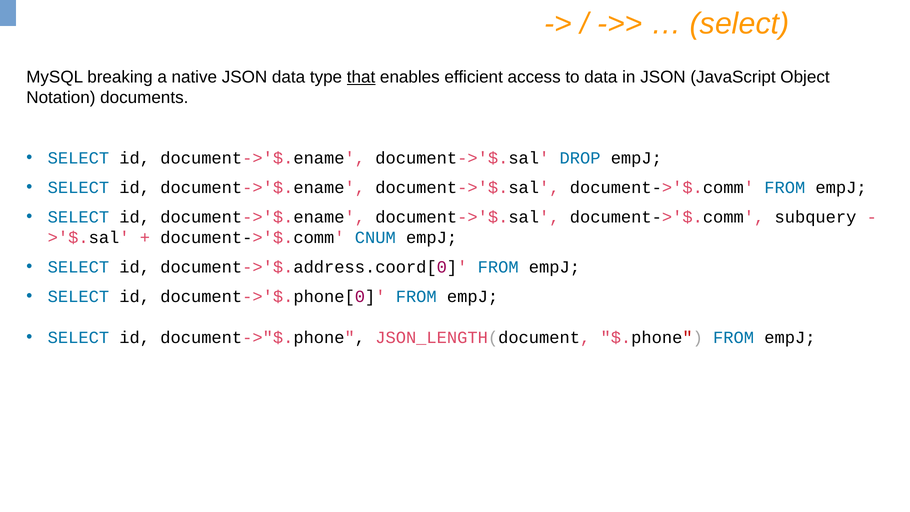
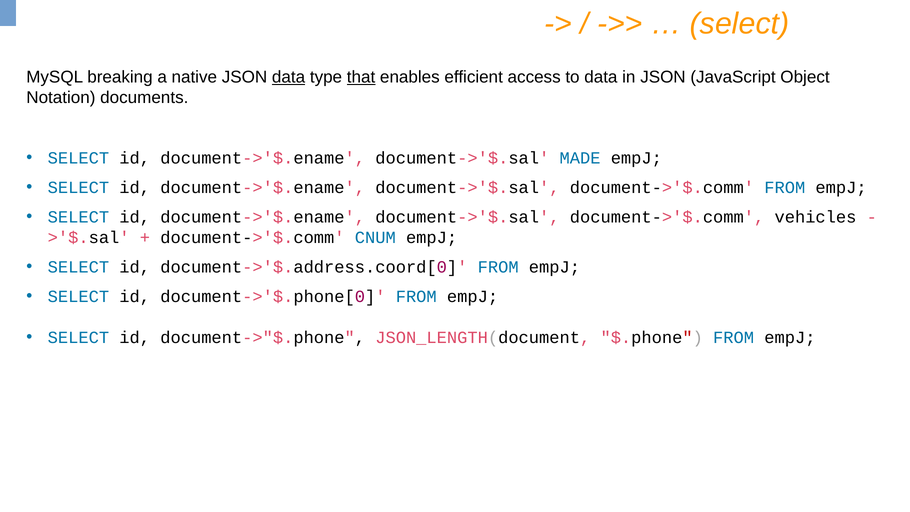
data at (289, 77) underline: none -> present
DROP: DROP -> MADE
subquery: subquery -> vehicles
